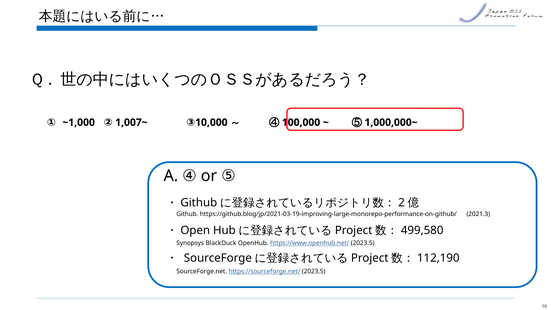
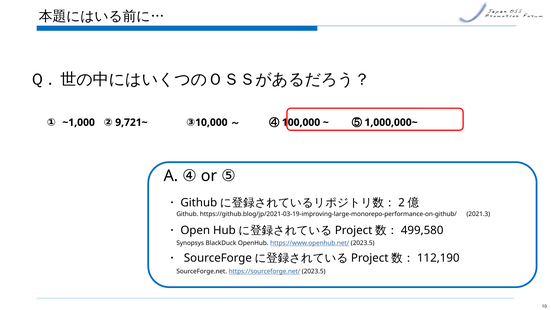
1,007~: 1,007~ -> 9,721~
